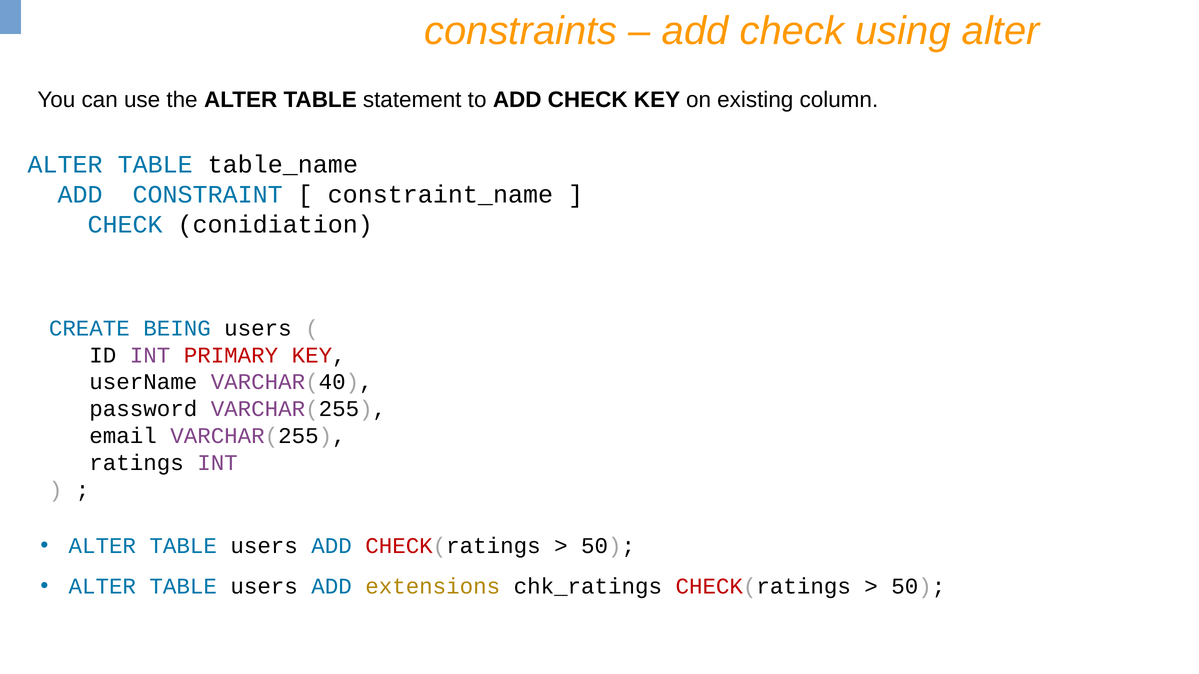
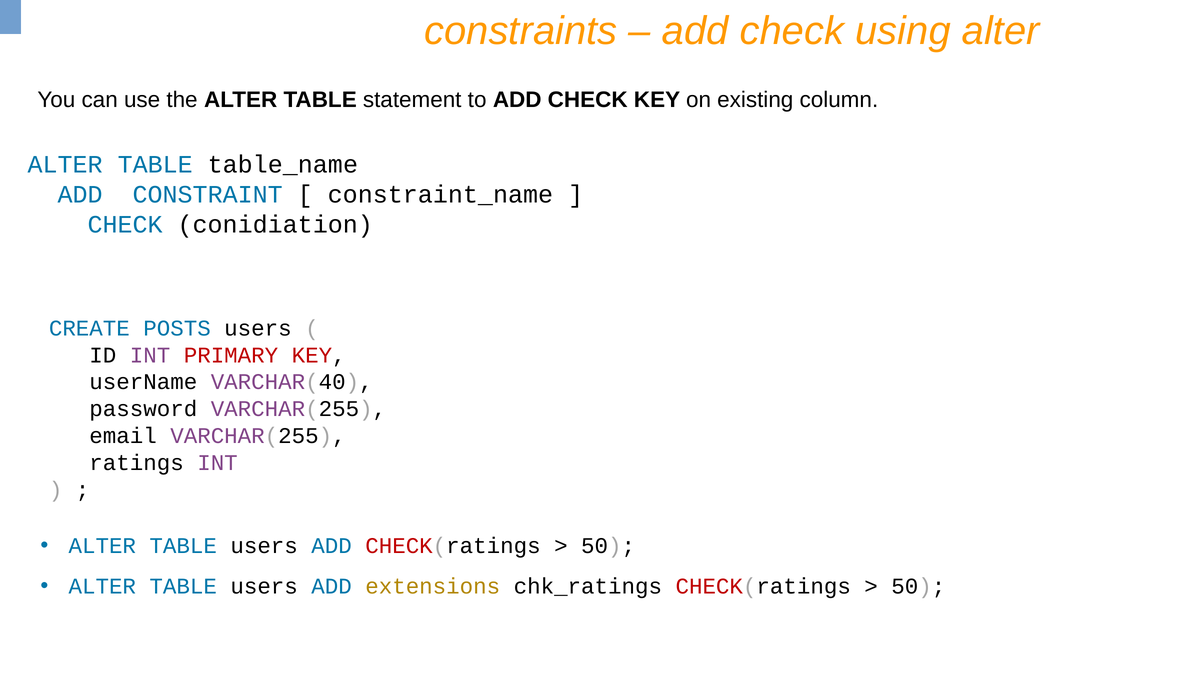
BEING: BEING -> POSTS
